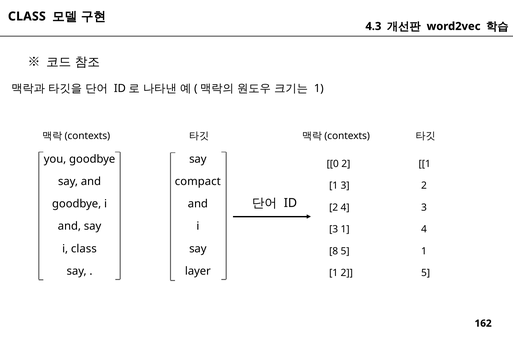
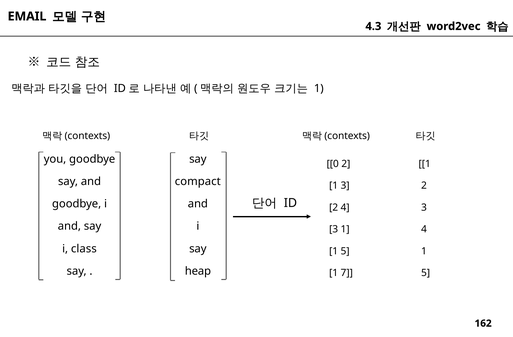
CLASS at (27, 16): CLASS -> EMAIL
8 at (334, 251): 8 -> 1
layer: layer -> heap
2 at (347, 273): 2 -> 7
